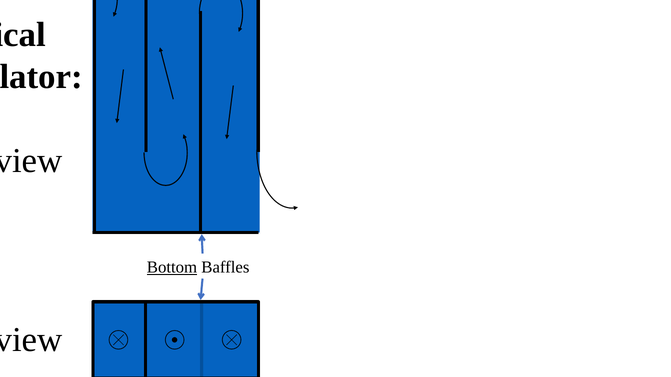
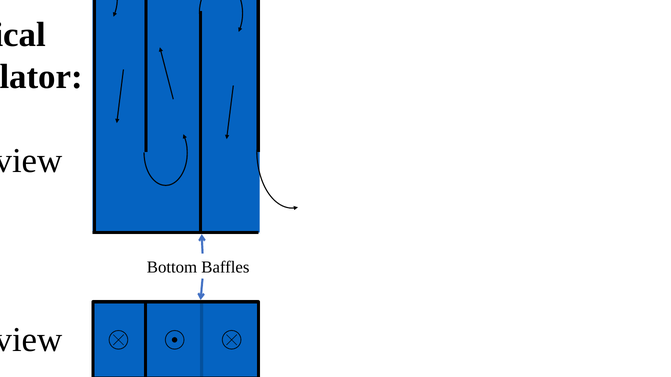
Bottom underline: present -> none
